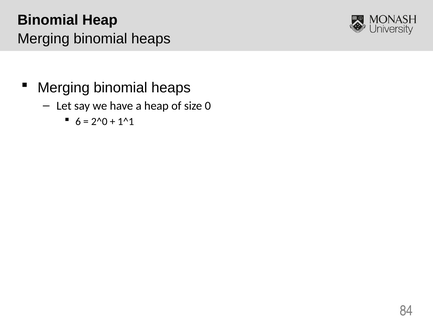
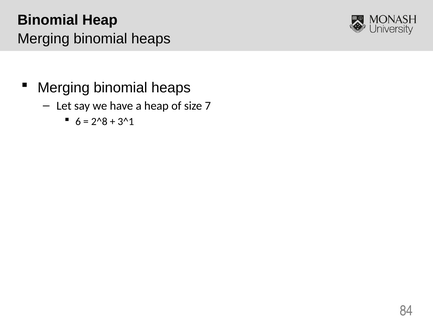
0: 0 -> 7
2^0: 2^0 -> 2^8
1^1: 1^1 -> 3^1
